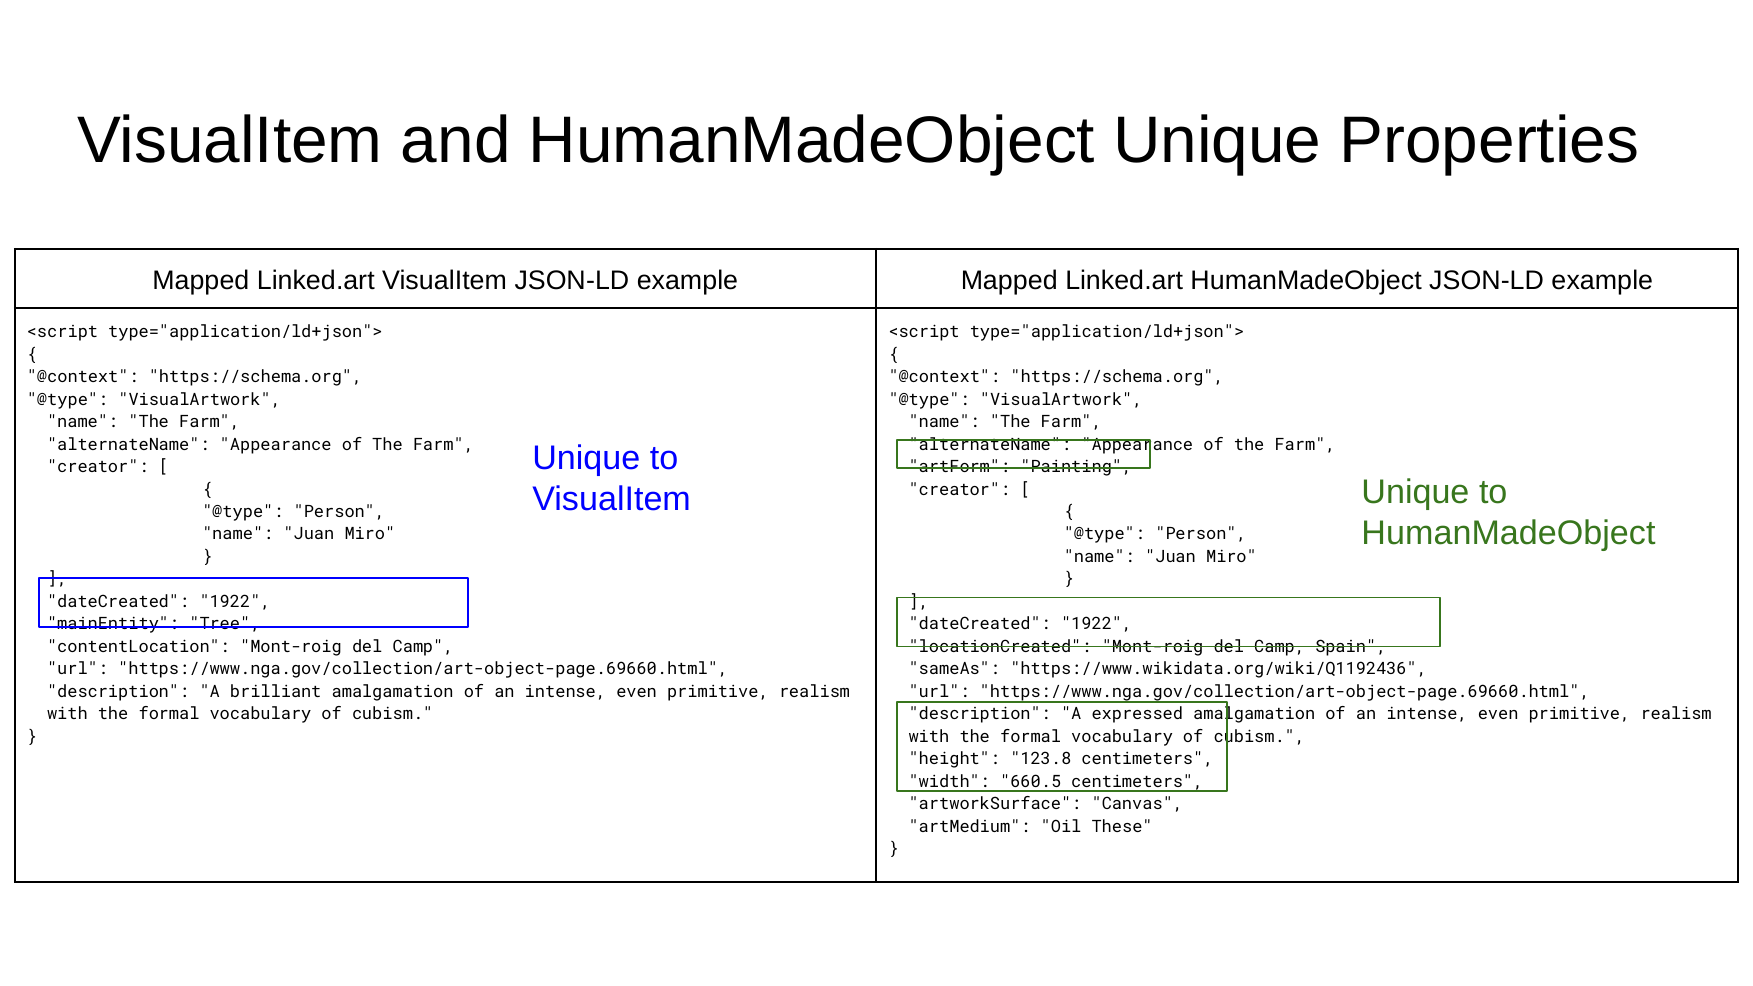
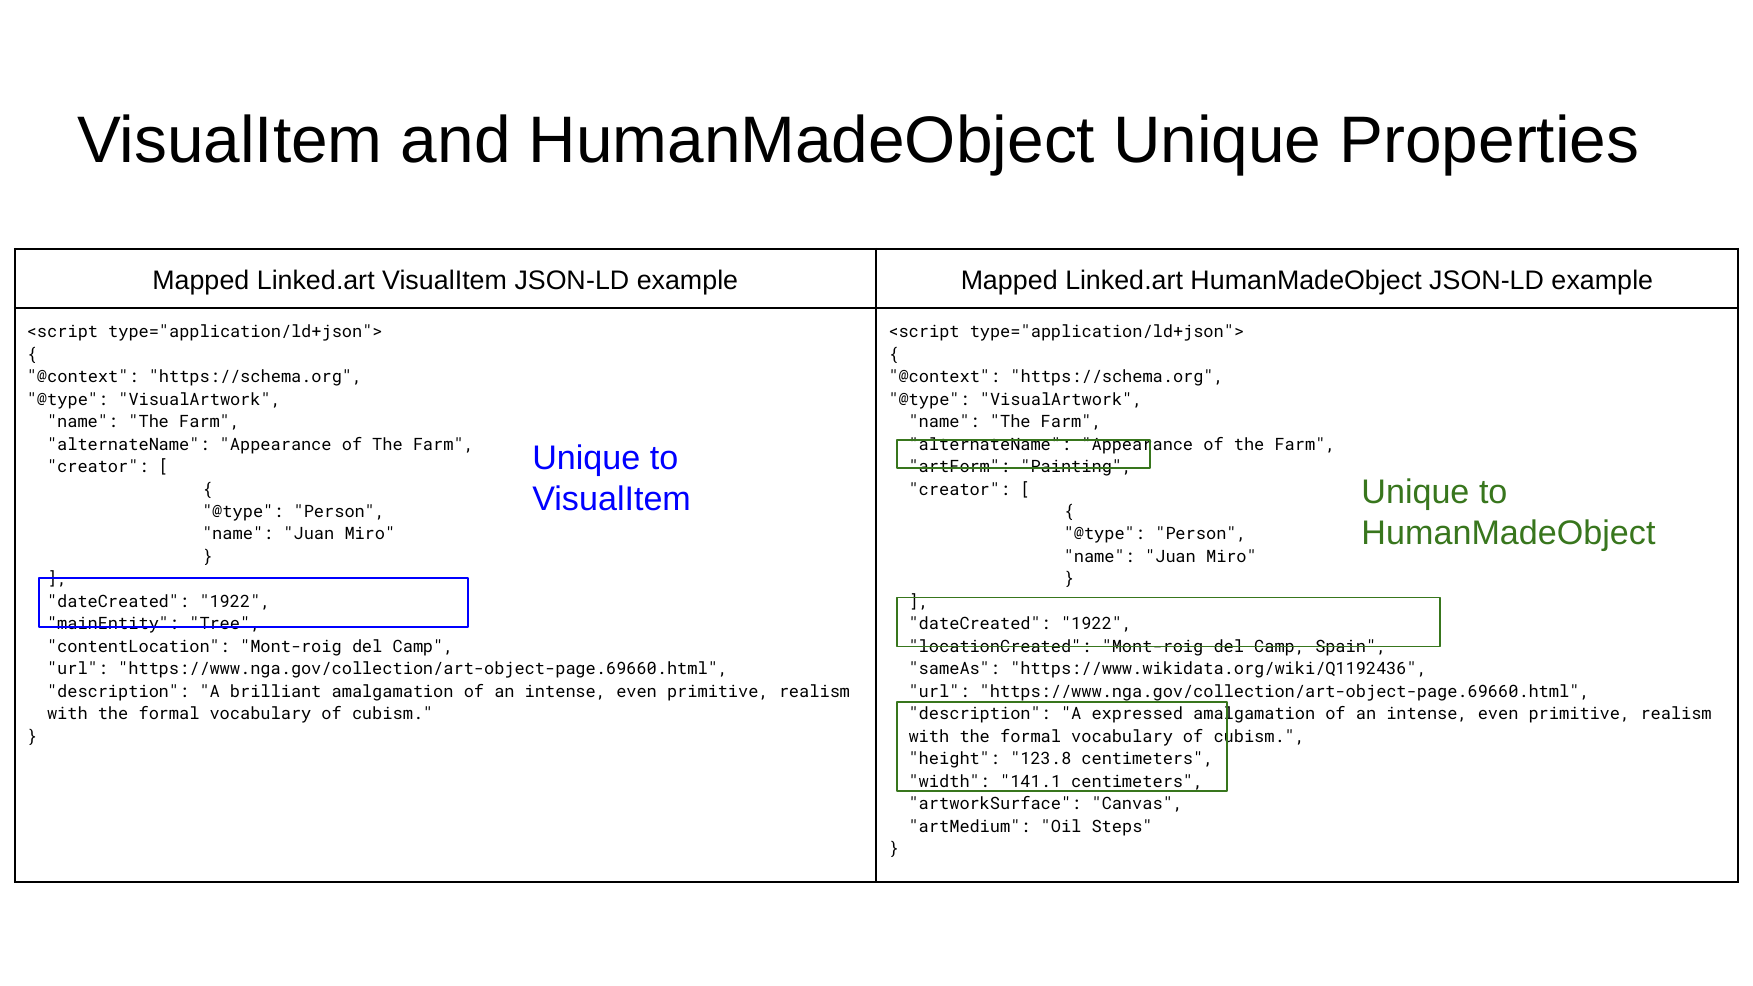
660.5: 660.5 -> 141.1
These: These -> Steps
